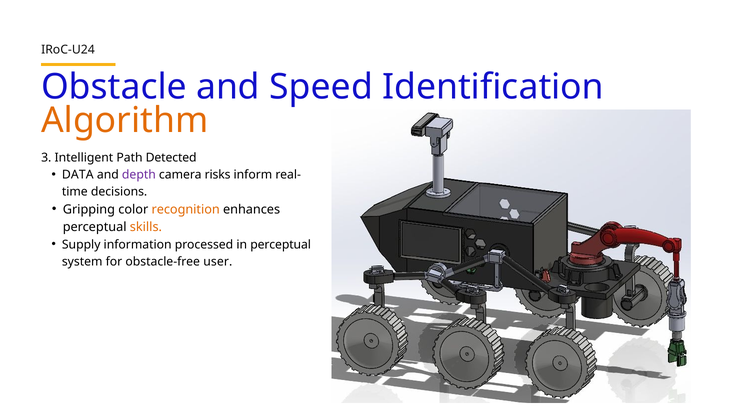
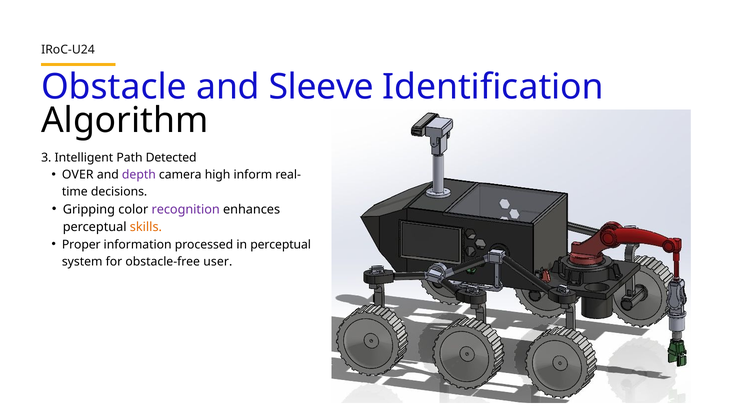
Speed: Speed -> Sleeve
Algorithm colour: orange -> black
DATA: DATA -> OVER
risks: risks -> high
recognition colour: orange -> purple
Supply: Supply -> Proper
